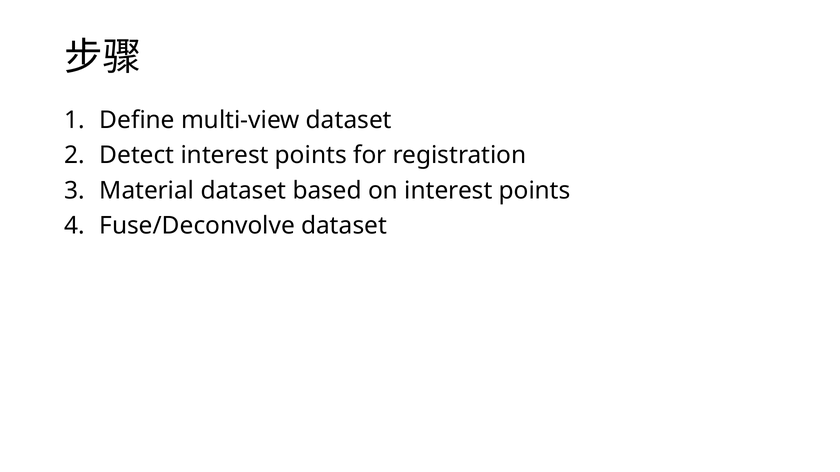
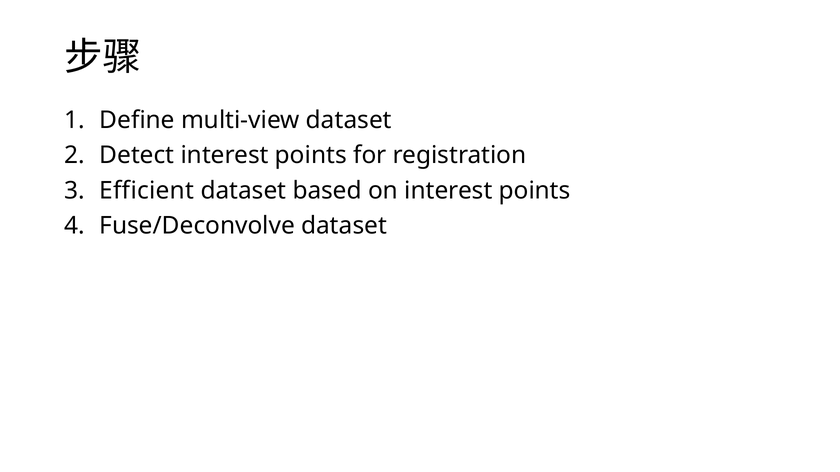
Material: Material -> Efficient
